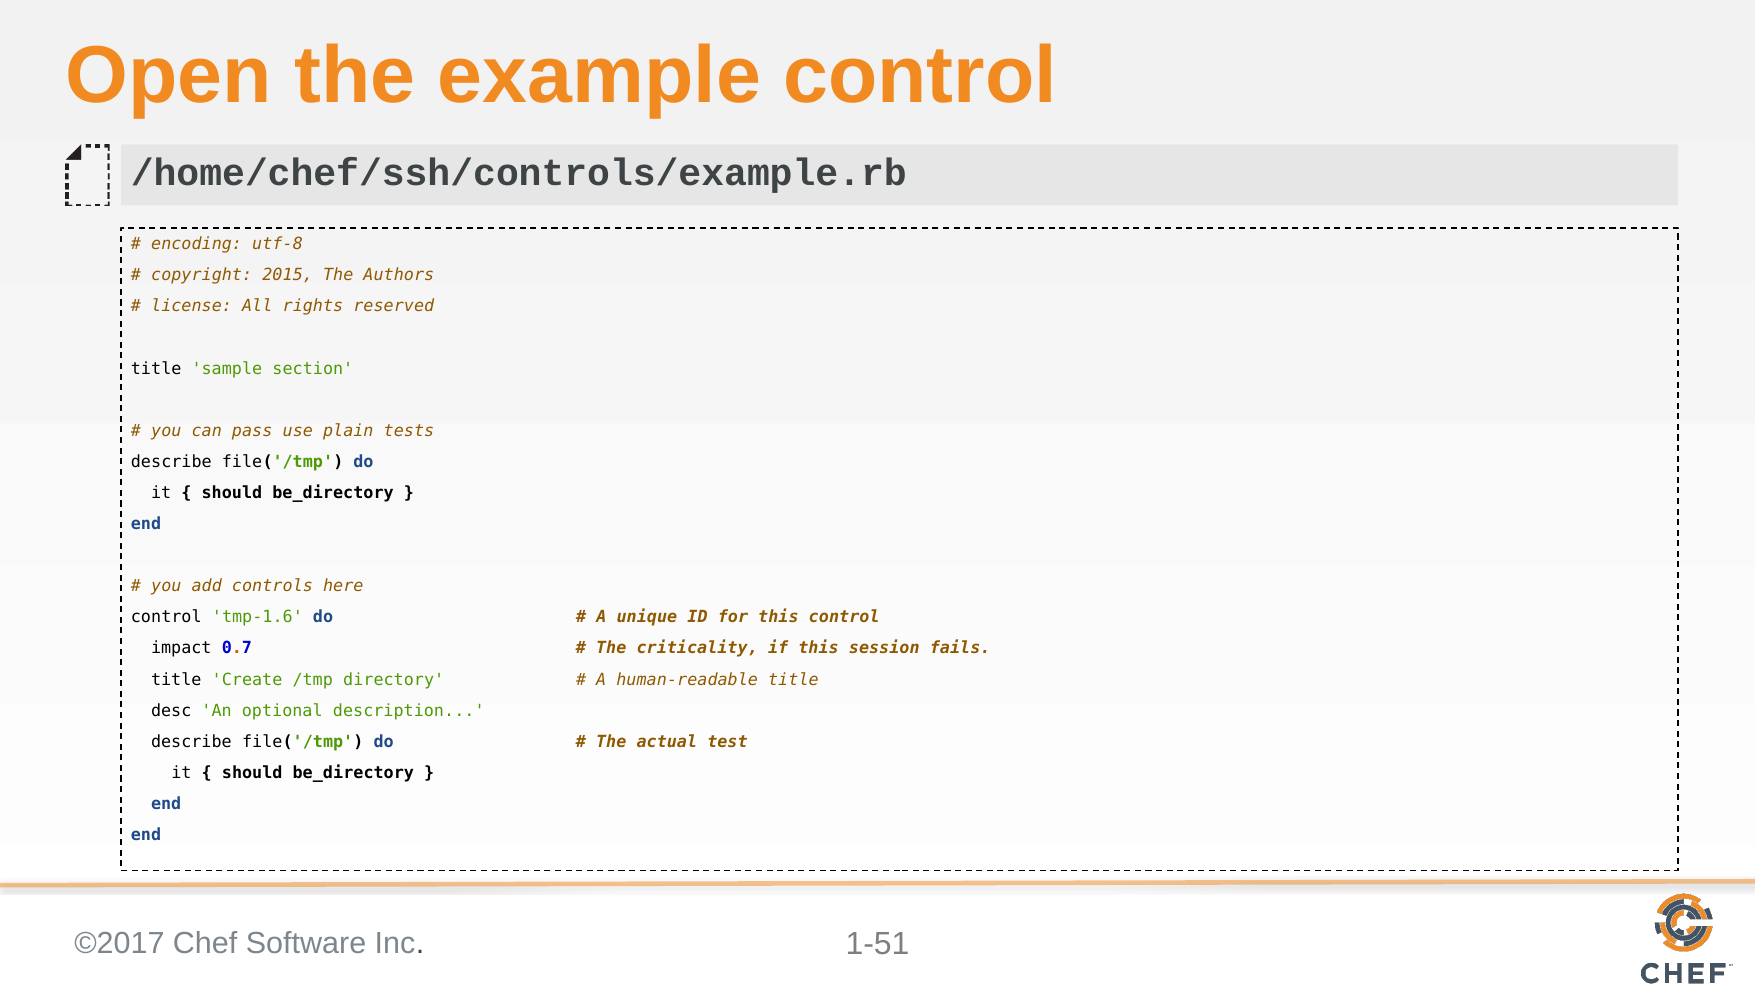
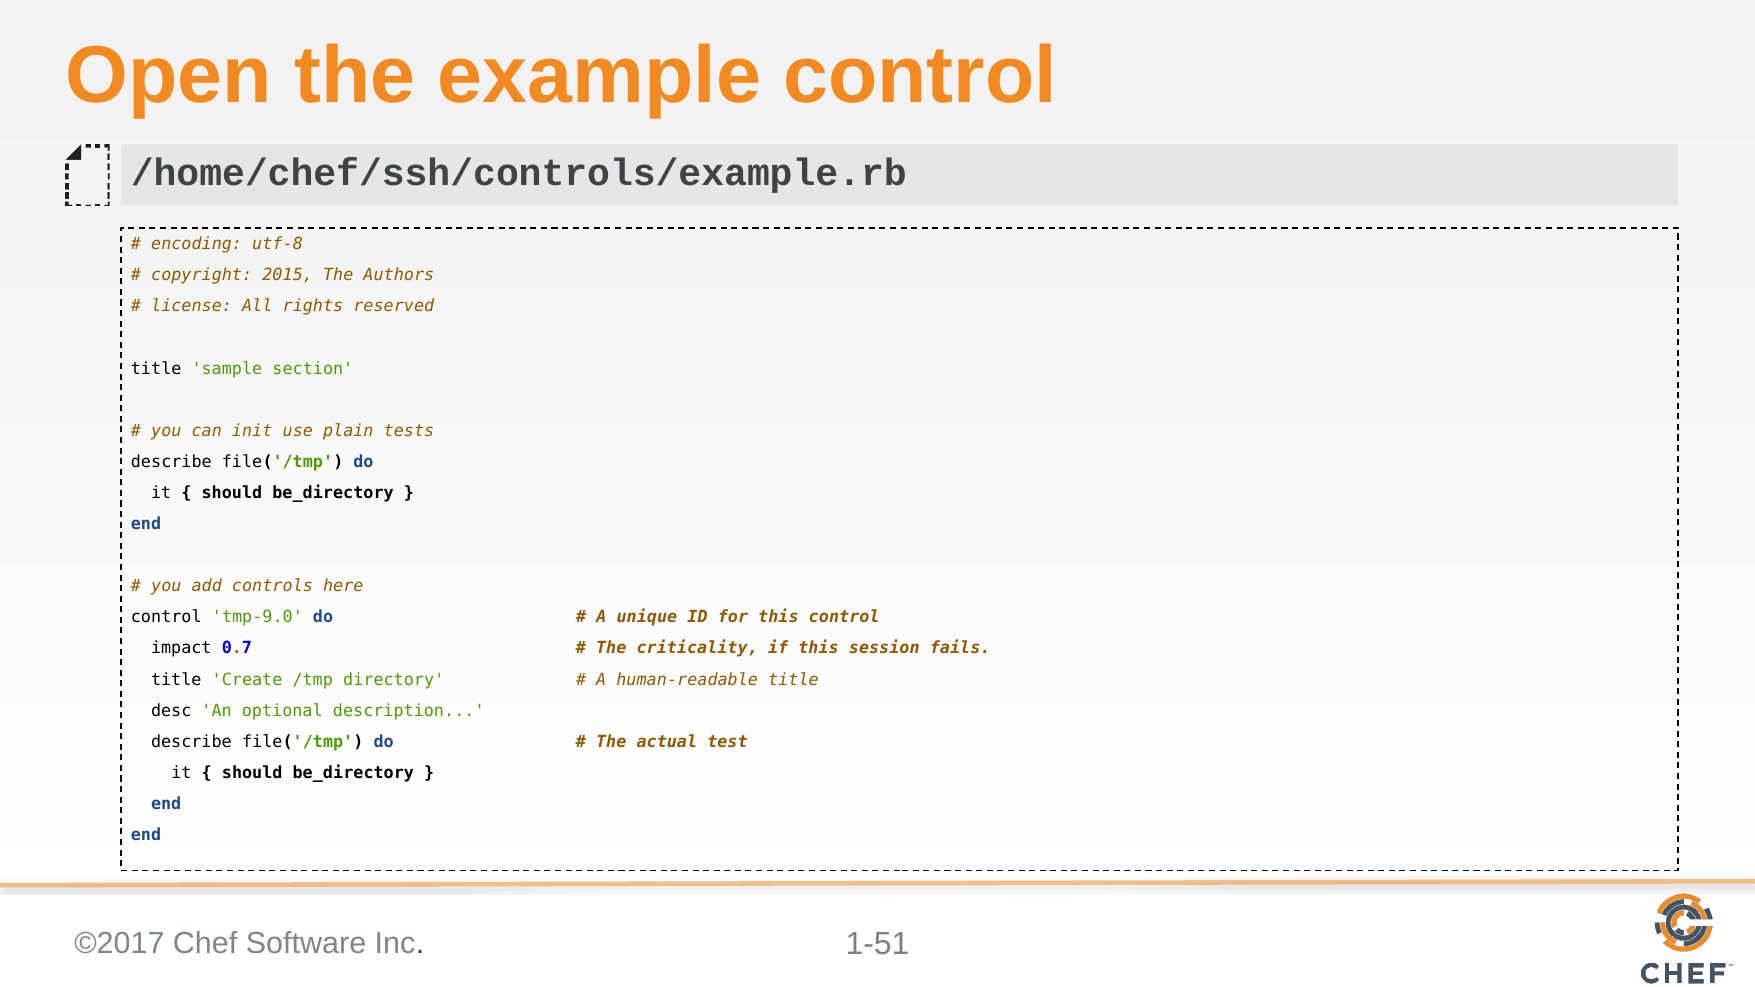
pass: pass -> init
tmp-1.6: tmp-1.6 -> tmp-9.0
